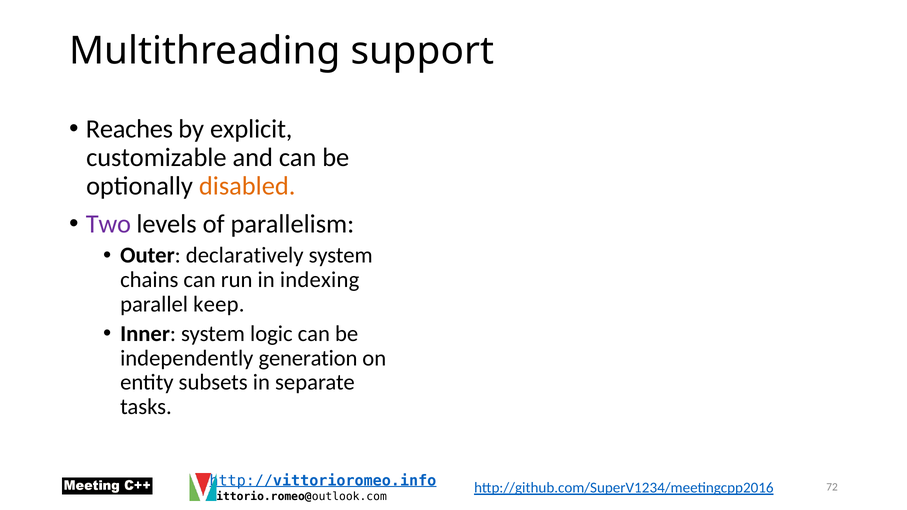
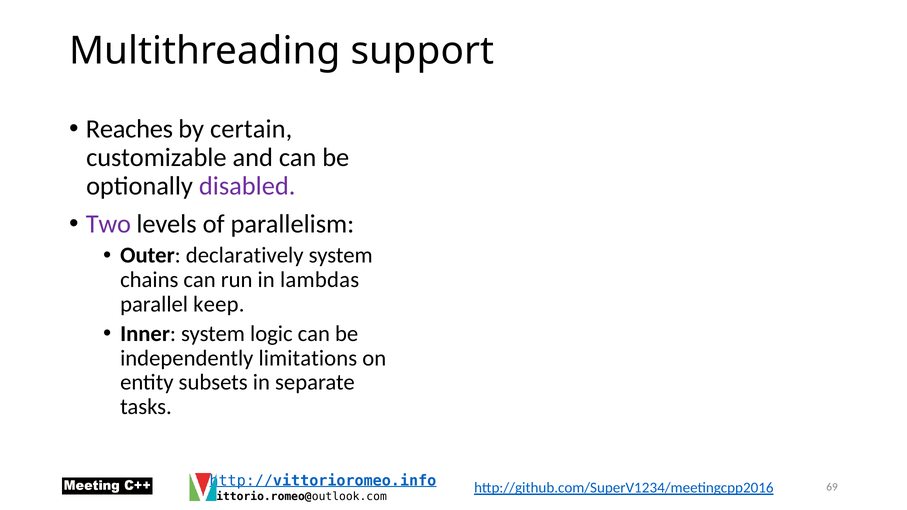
explicit: explicit -> certain
disabled colour: orange -> purple
indexing: indexing -> lambdas
generation: generation -> limitations
72: 72 -> 69
